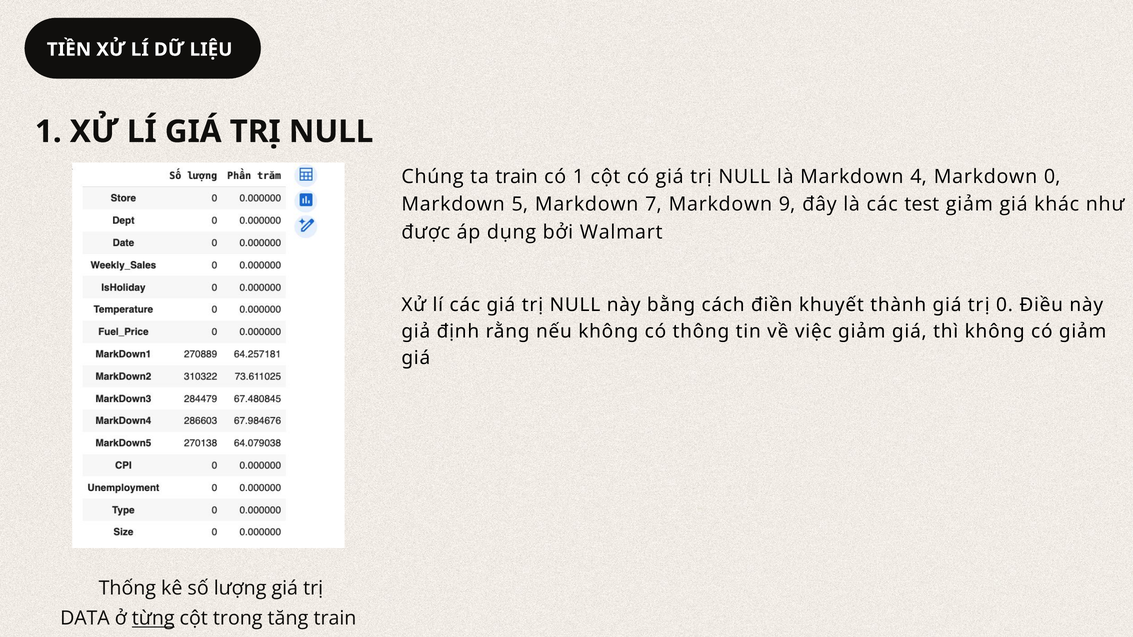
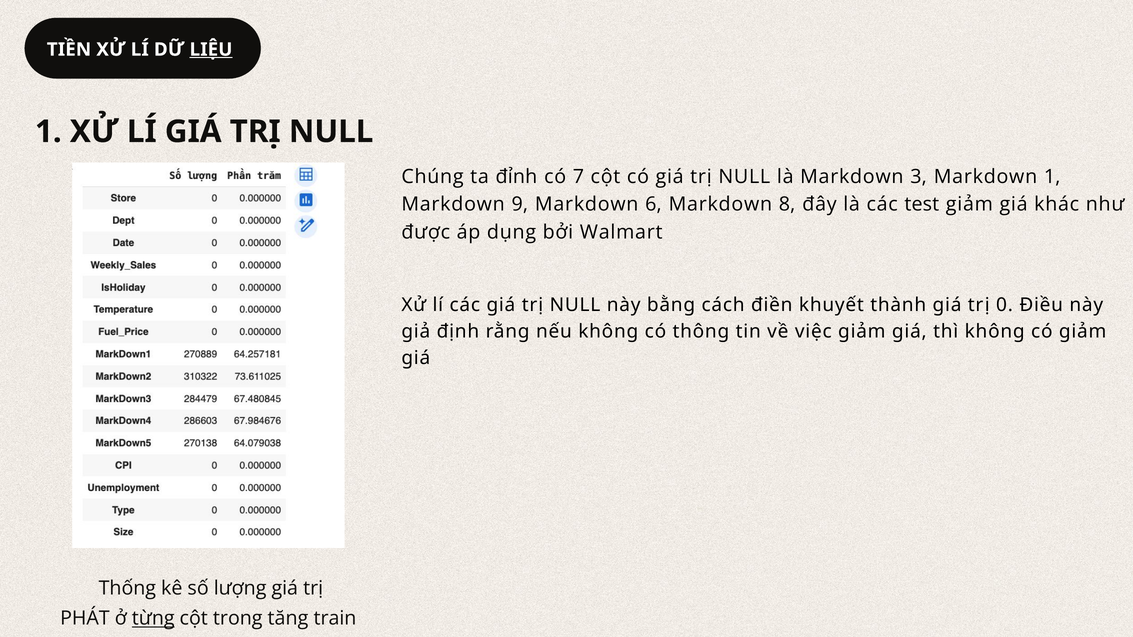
LIỆU underline: none -> present
ta train: train -> đỉnh
có 1: 1 -> 7
4: 4 -> 3
Markdown 0: 0 -> 1
5: 5 -> 9
7: 7 -> 6
9: 9 -> 8
DATA: DATA -> PHÁT
